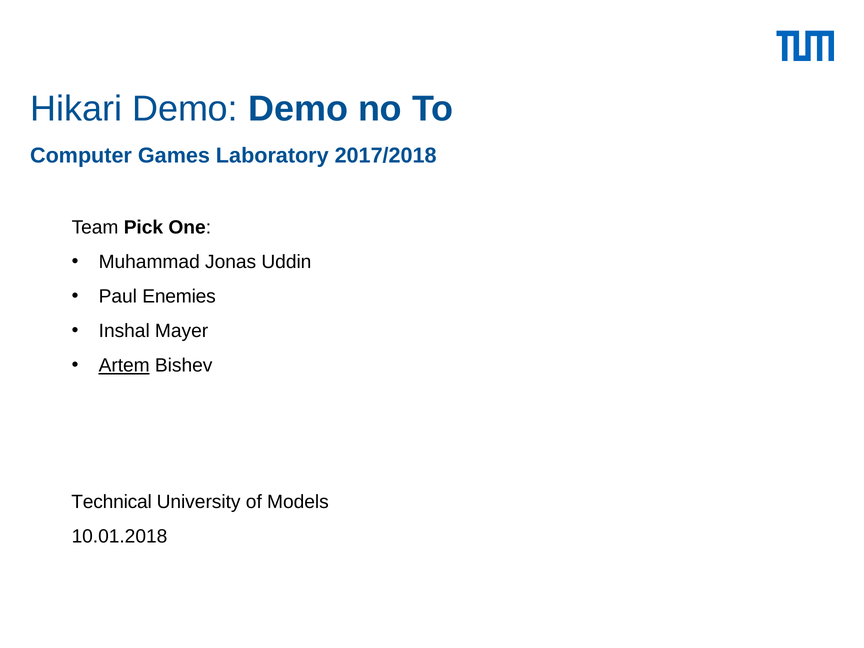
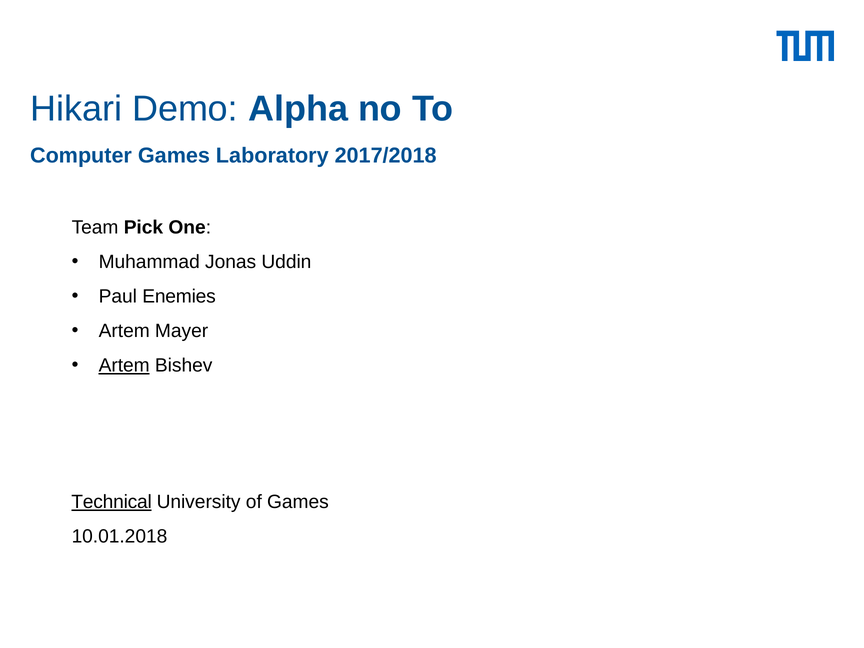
Demo Demo: Demo -> Alpha
Inshal at (124, 331): Inshal -> Artem
Technical underline: none -> present
of Models: Models -> Games
